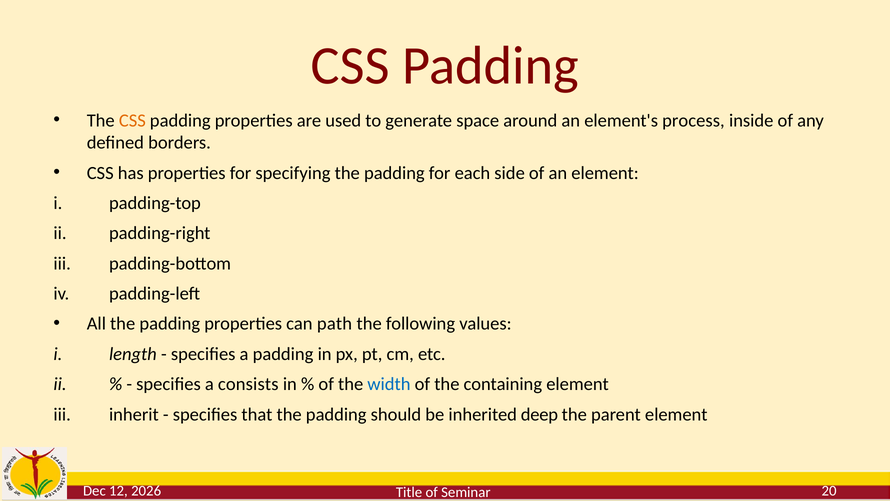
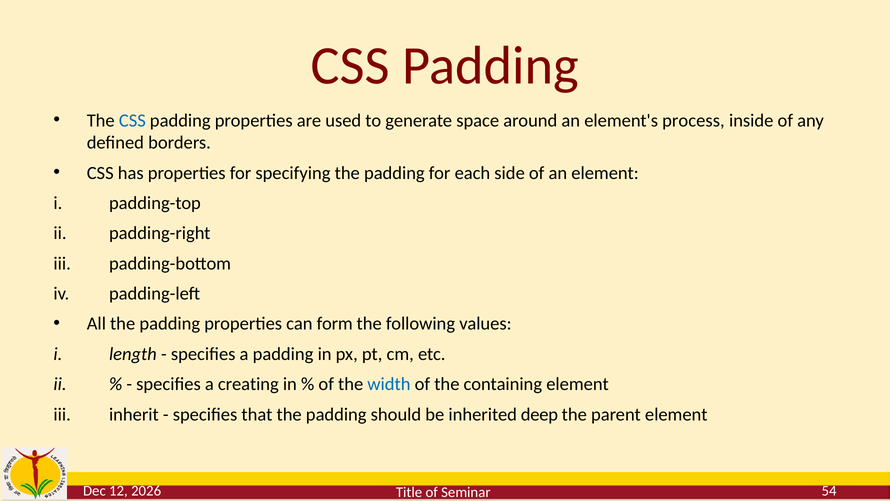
CSS at (132, 120) colour: orange -> blue
path: path -> form
consists: consists -> creating
20: 20 -> 54
